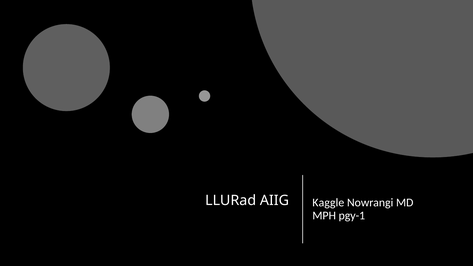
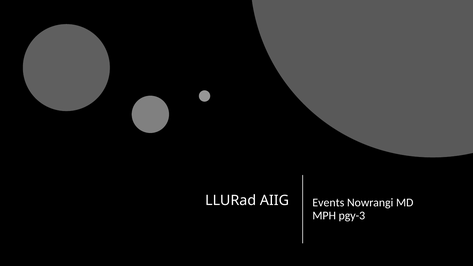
Kaggle: Kaggle -> Events
pgy-1: pgy-1 -> pgy-3
